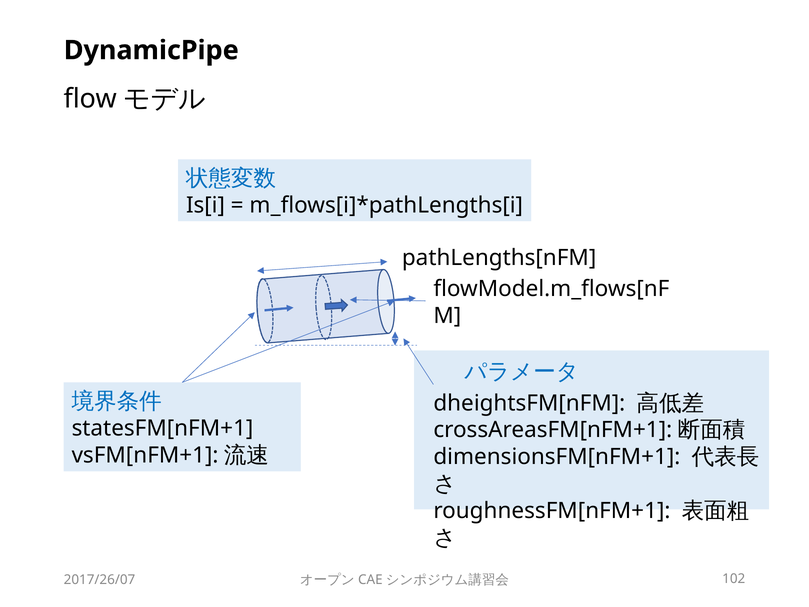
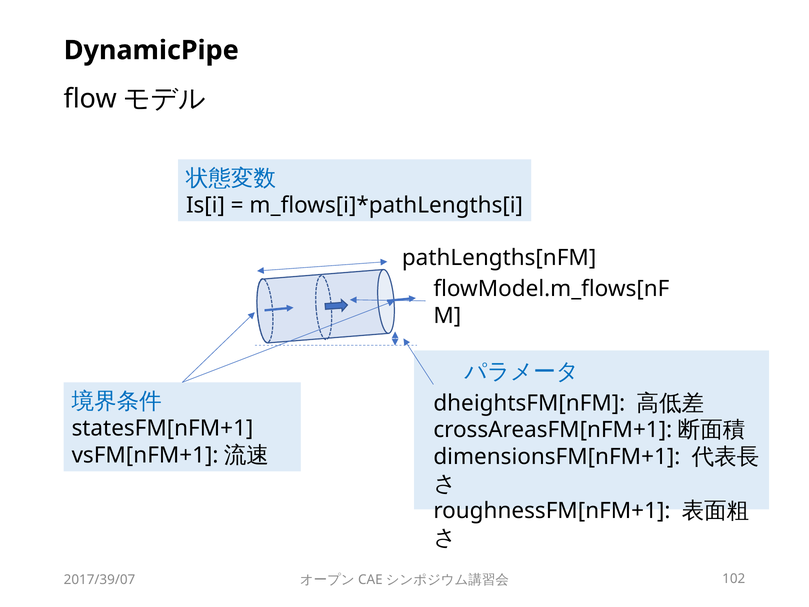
2017/26/07: 2017/26/07 -> 2017/39/07
